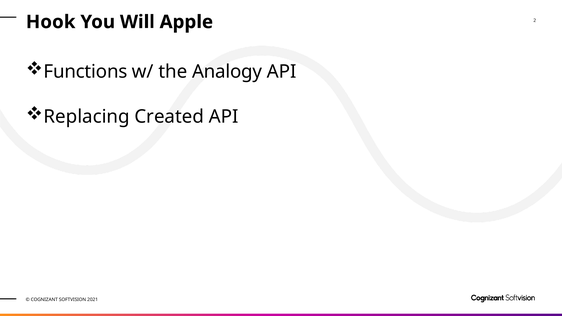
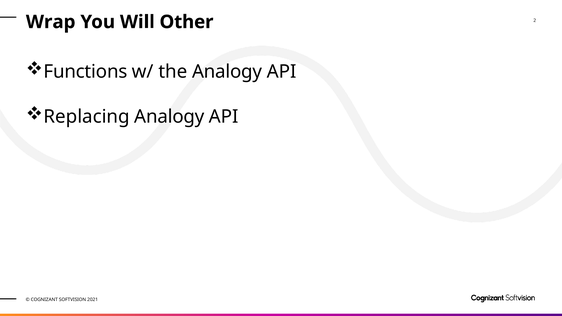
Hook: Hook -> Wrap
Apple: Apple -> Other
Replacing Created: Created -> Analogy
